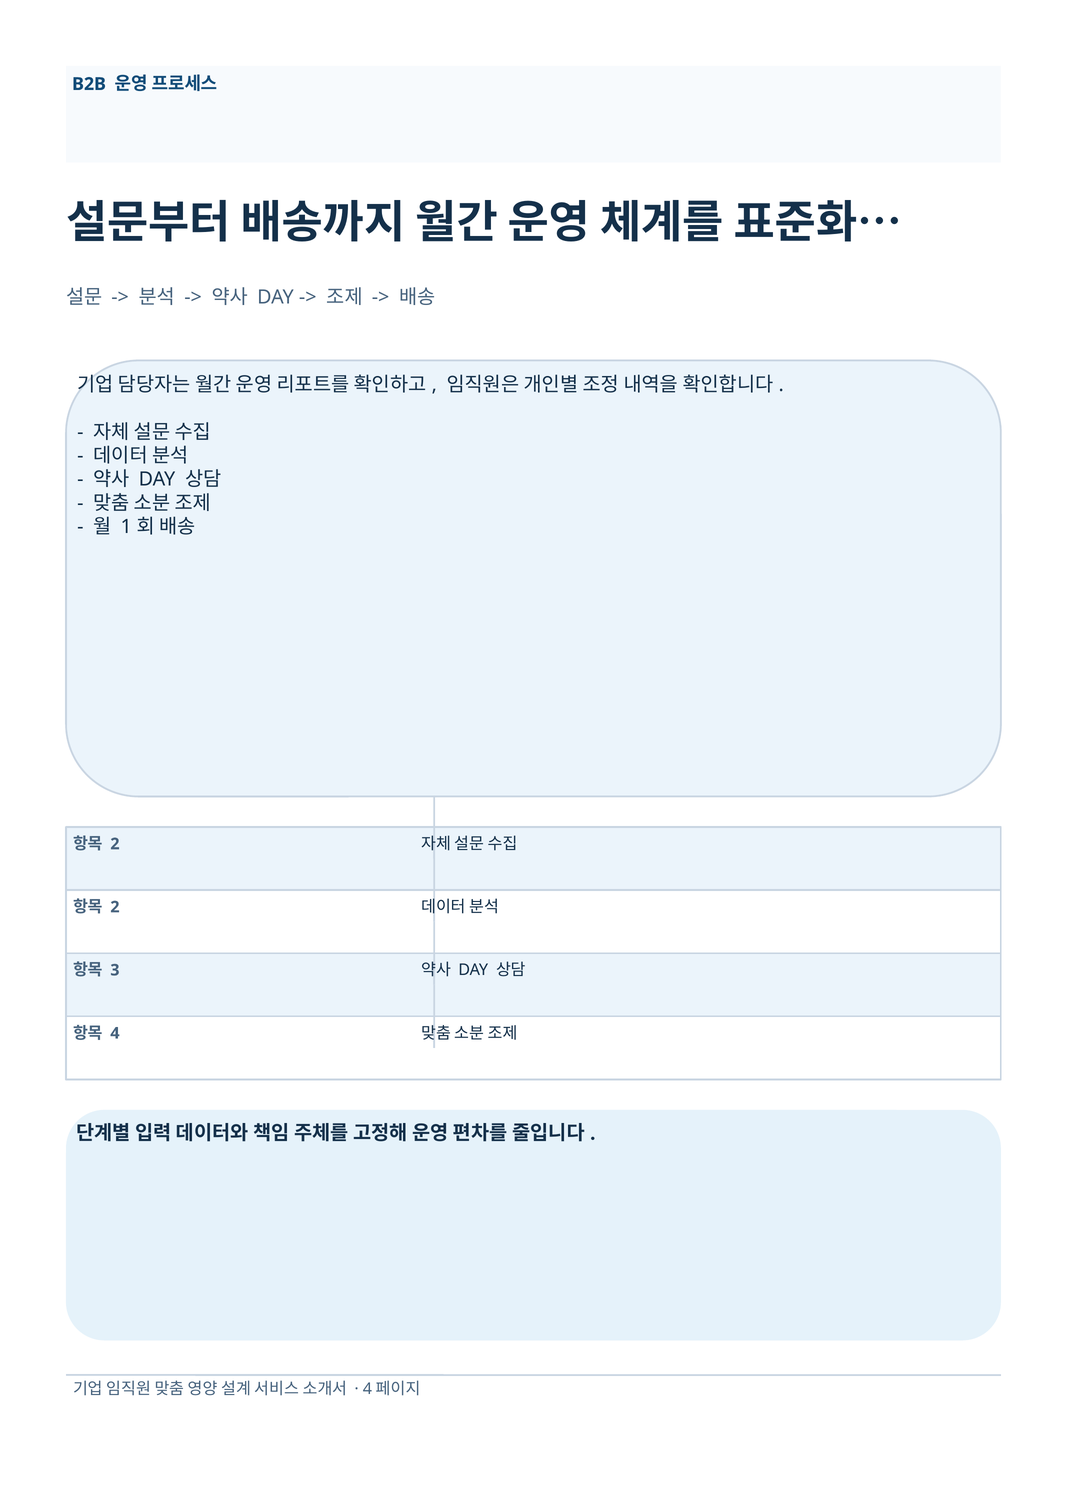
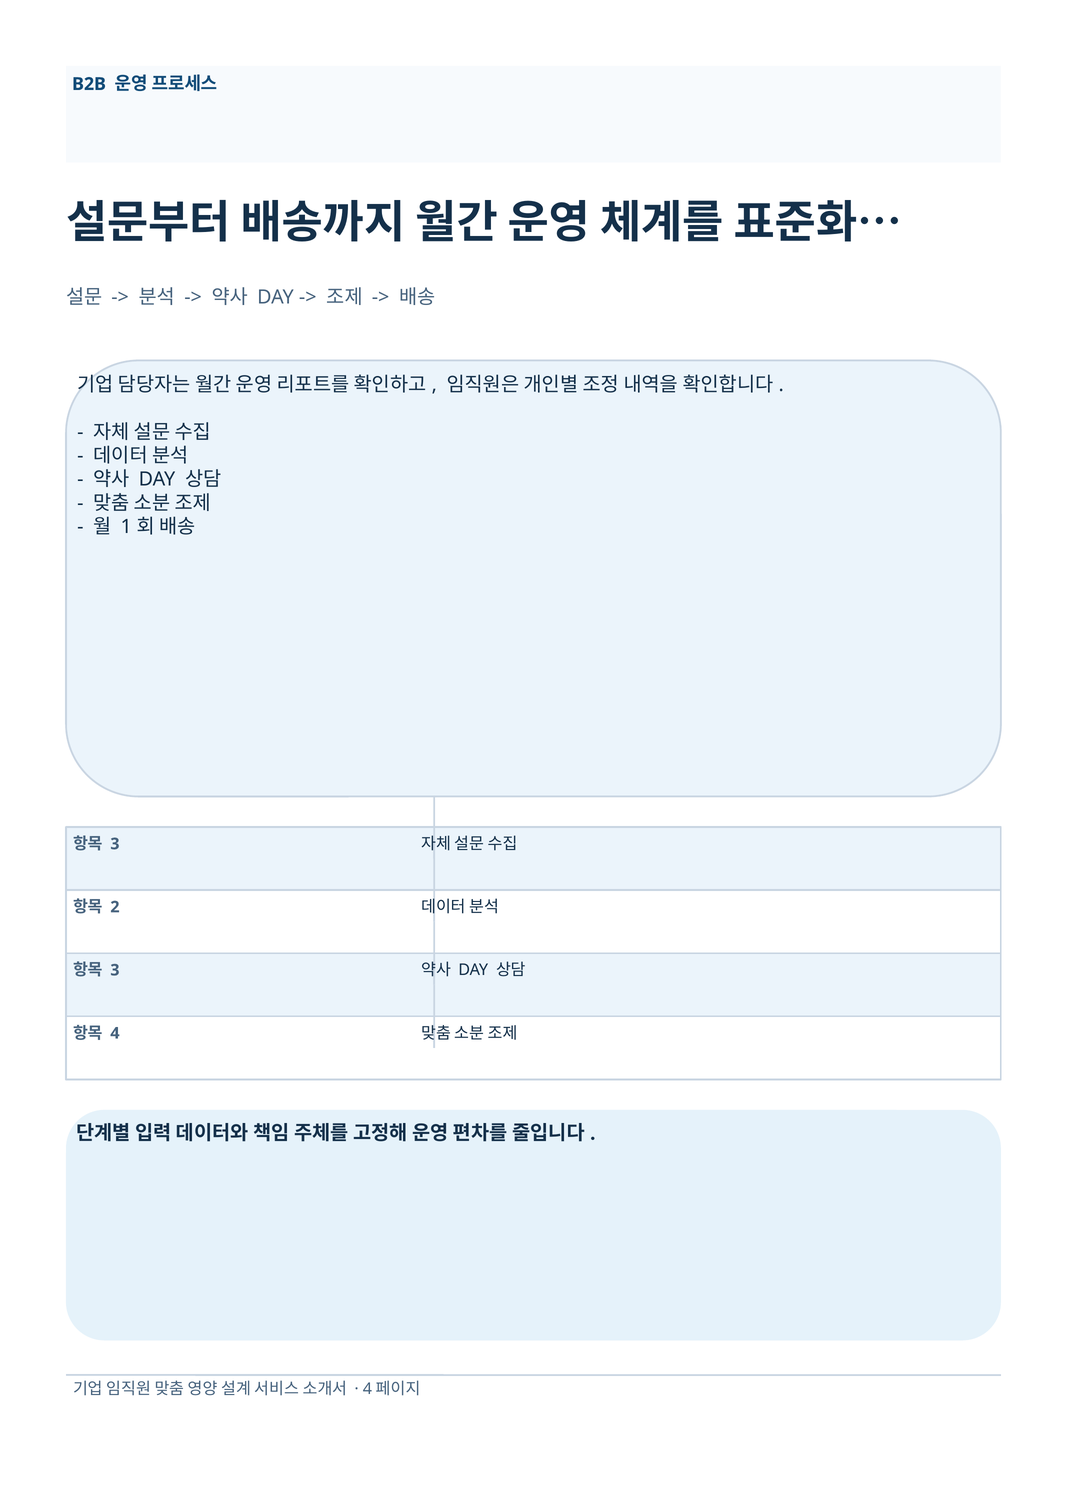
2 at (115, 845): 2 -> 3
